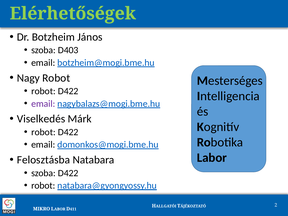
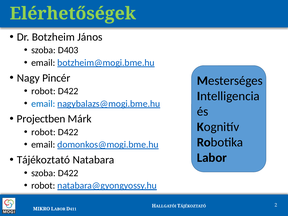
Nagy Robot: Robot -> Pincér
email at (43, 104) colour: purple -> blue
Viselkedés: Viselkedés -> Projectben
Felosztásba at (43, 160): Felosztásba -> Tájékoztató
